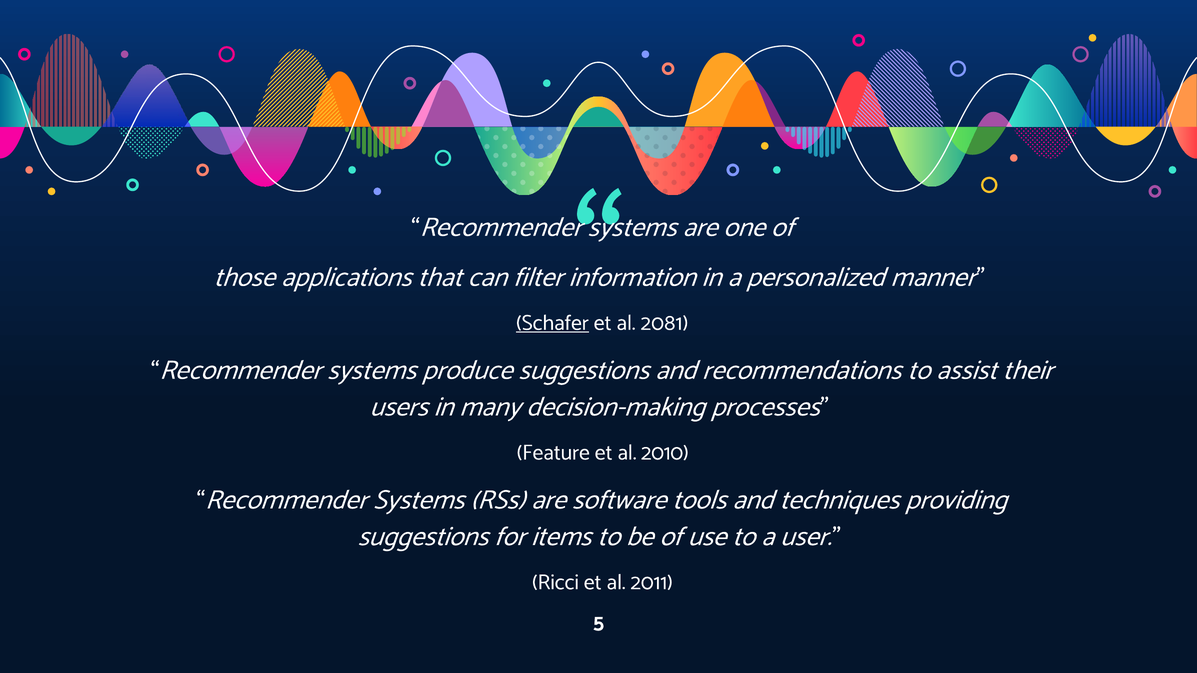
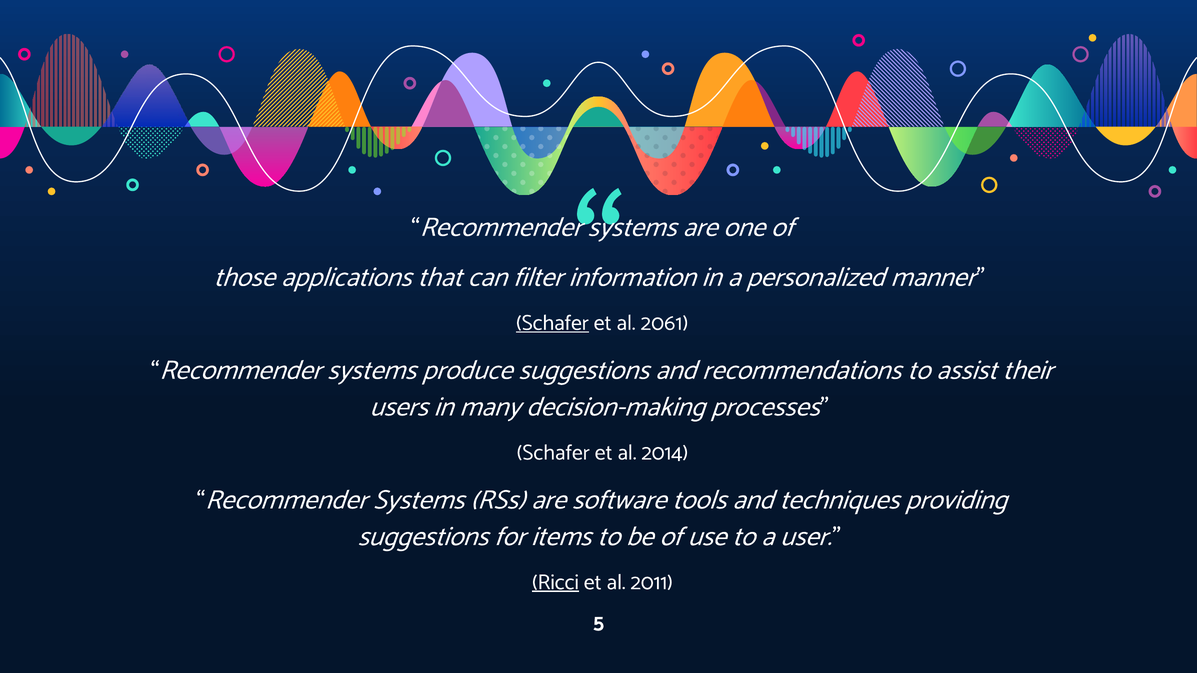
2081: 2081 -> 2061
Feature at (553, 453): Feature -> Schafer
2010: 2010 -> 2014
Ricci underline: none -> present
